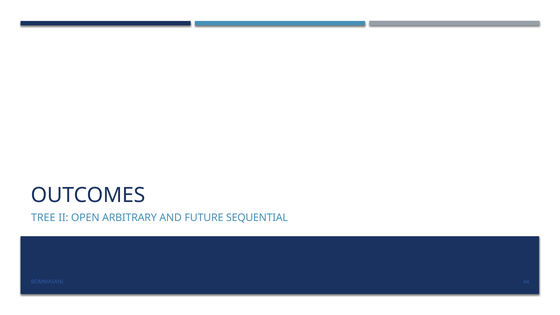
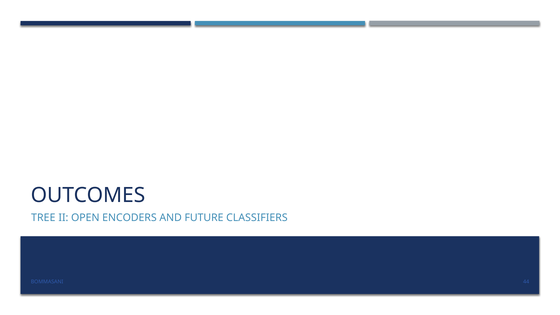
ARBITRARY: ARBITRARY -> ENCODERS
SEQUENTIAL: SEQUENTIAL -> CLASSIFIERS
